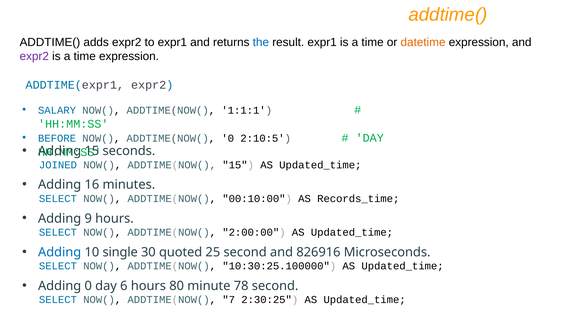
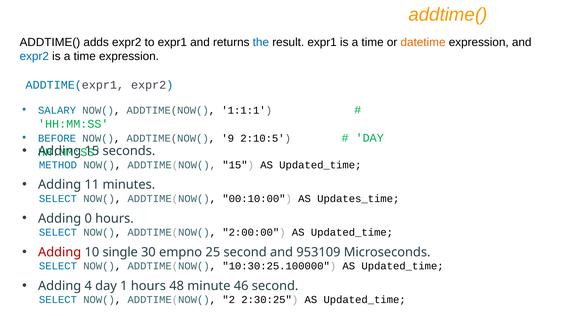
expr2 at (34, 56) colour: purple -> blue
ADDTIME(NOW( 0: 0 -> 9
JOINED: JOINED -> METHOD
16: 16 -> 11
Records_time: Records_time -> Updates_time
9: 9 -> 0
Adding at (60, 252) colour: blue -> red
quoted: quoted -> empno
826916: 826916 -> 953109
Adding 0: 0 -> 4
6: 6 -> 1
80: 80 -> 48
78: 78 -> 46
7: 7 -> 2
